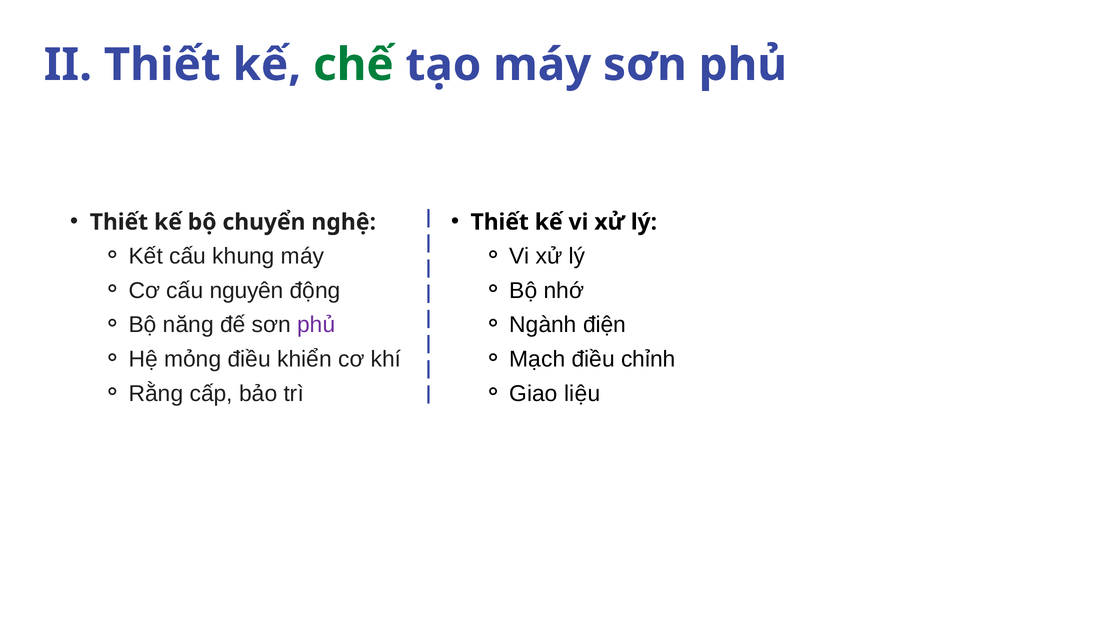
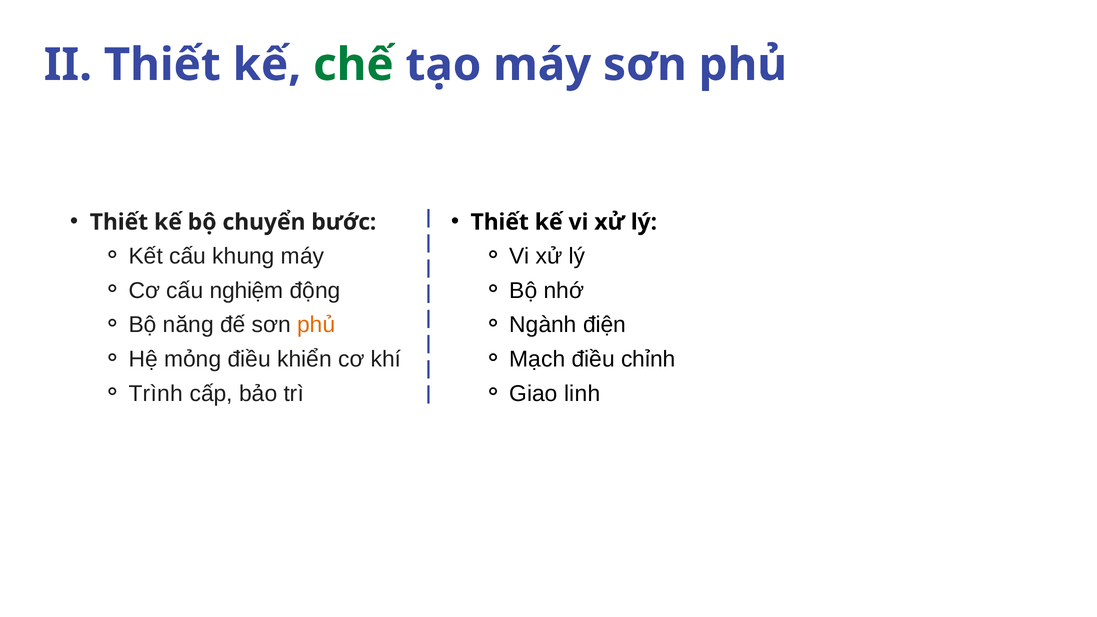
nghệ: nghệ -> bước
nguyên: nguyên -> nghiệm
phủ at (316, 325) colour: purple -> orange
Rằng: Rằng -> Trình
liệu: liệu -> linh
